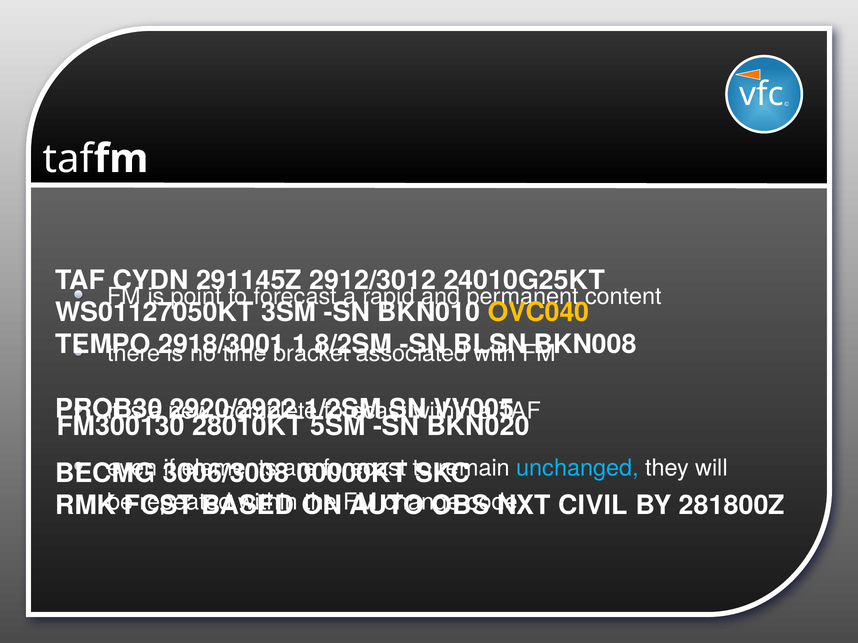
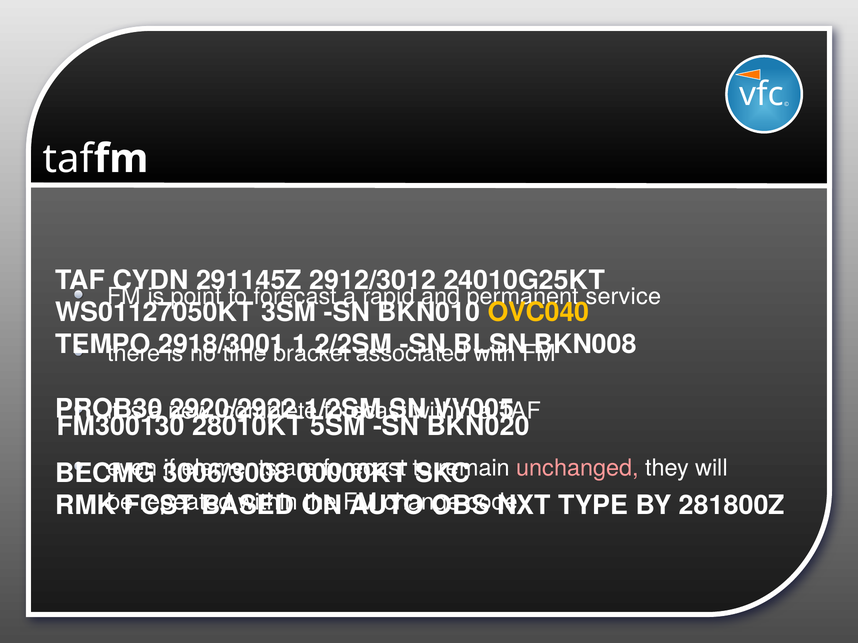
content: content -> service
8/2SM: 8/2SM -> 2/2SM
unchanged colour: light blue -> pink
CIVIL: CIVIL -> TYPE
